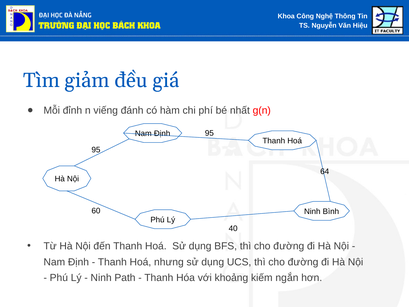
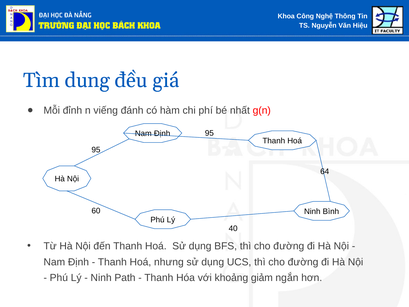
giảm: giảm -> dung
kiếm: kiếm -> giảm
